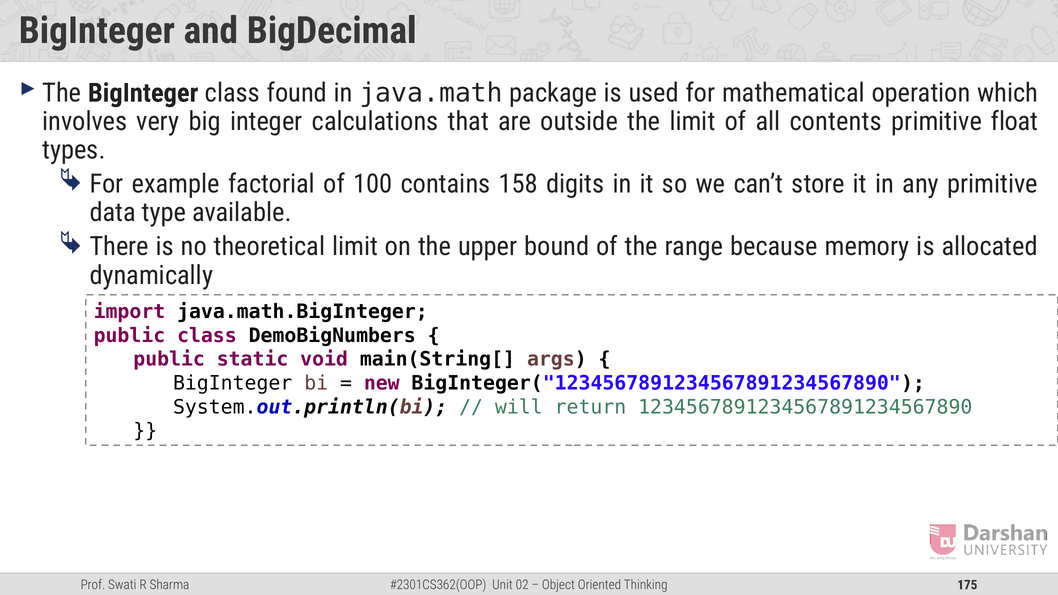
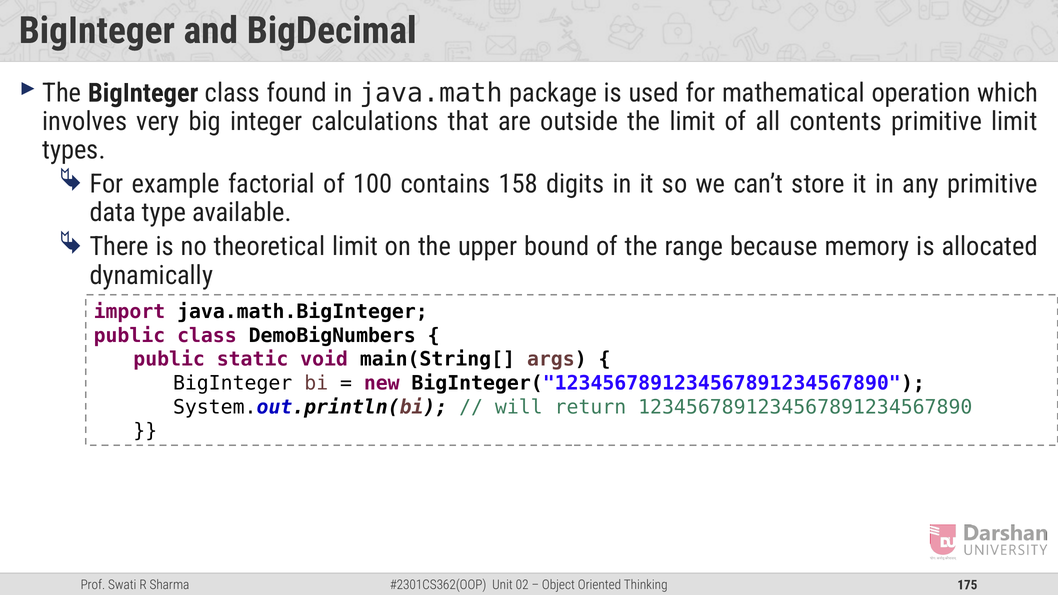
primitive float: float -> limit
